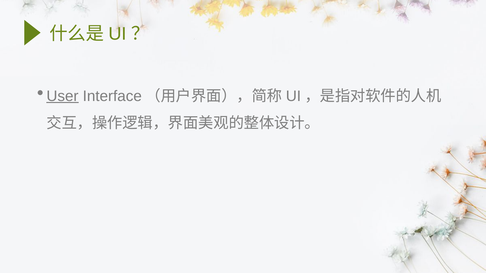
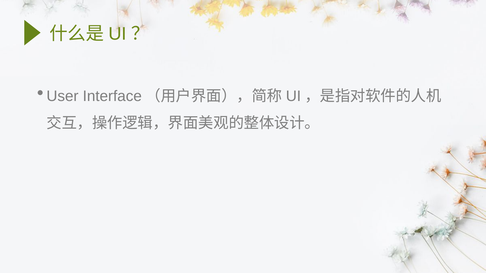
User underline: present -> none
